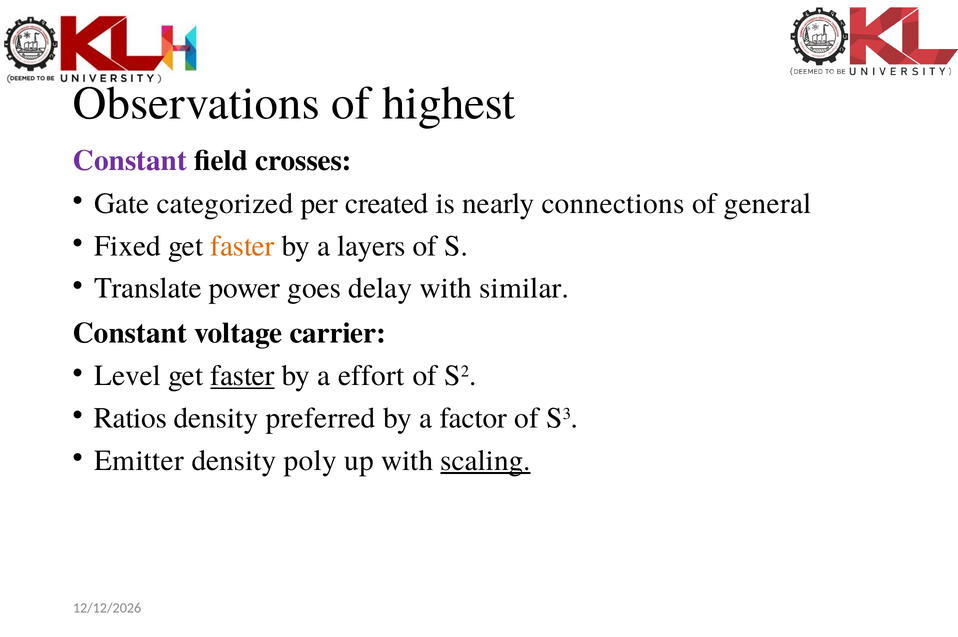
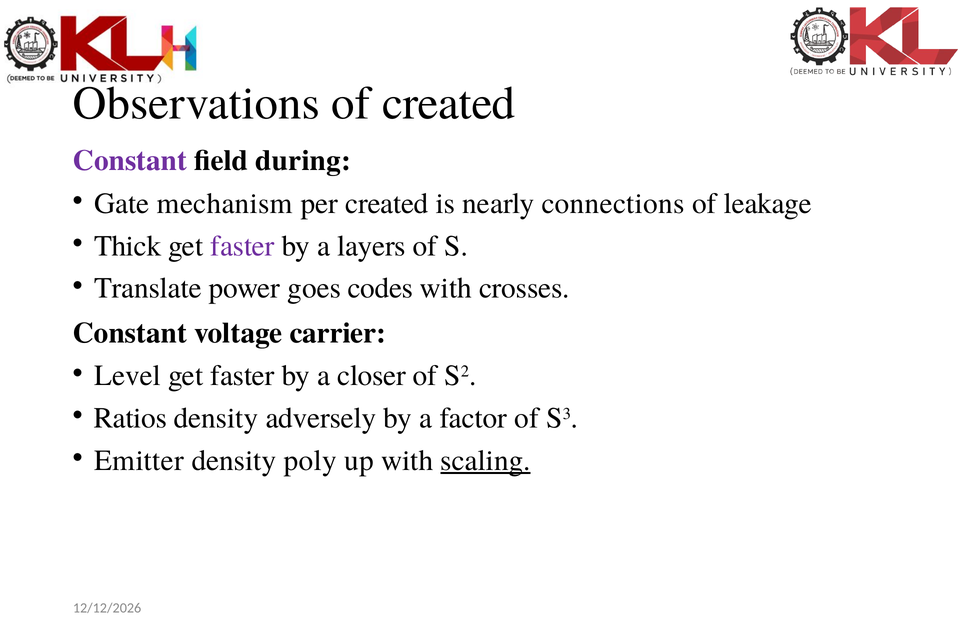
of highest: highest -> created
crosses: crosses -> during
categorized: categorized -> mechanism
general: general -> leakage
Fixed: Fixed -> Thick
faster at (243, 246) colour: orange -> purple
delay: delay -> codes
similar: similar -> crosses
faster at (243, 376) underline: present -> none
effort: effort -> closer
preferred: preferred -> adversely
